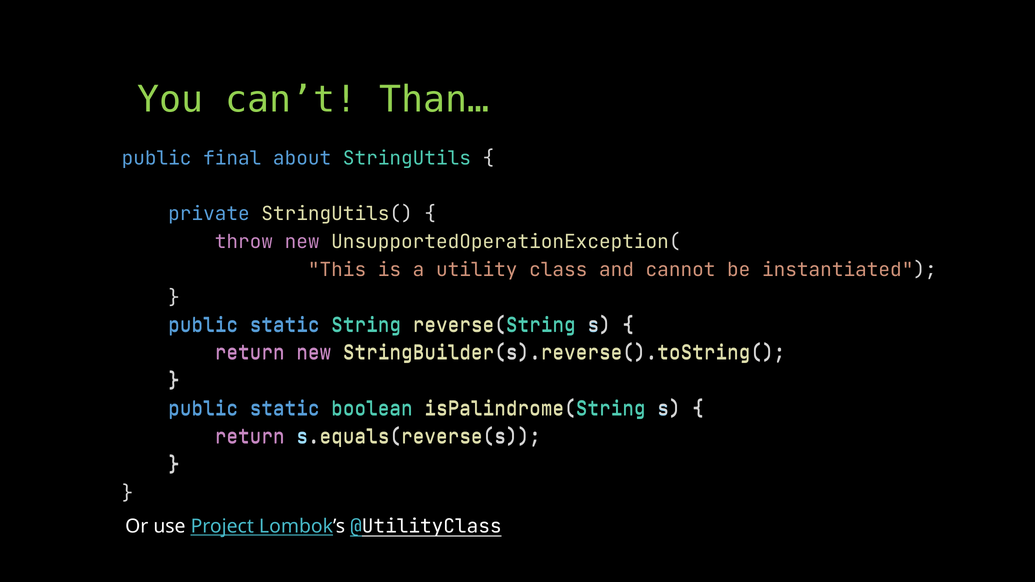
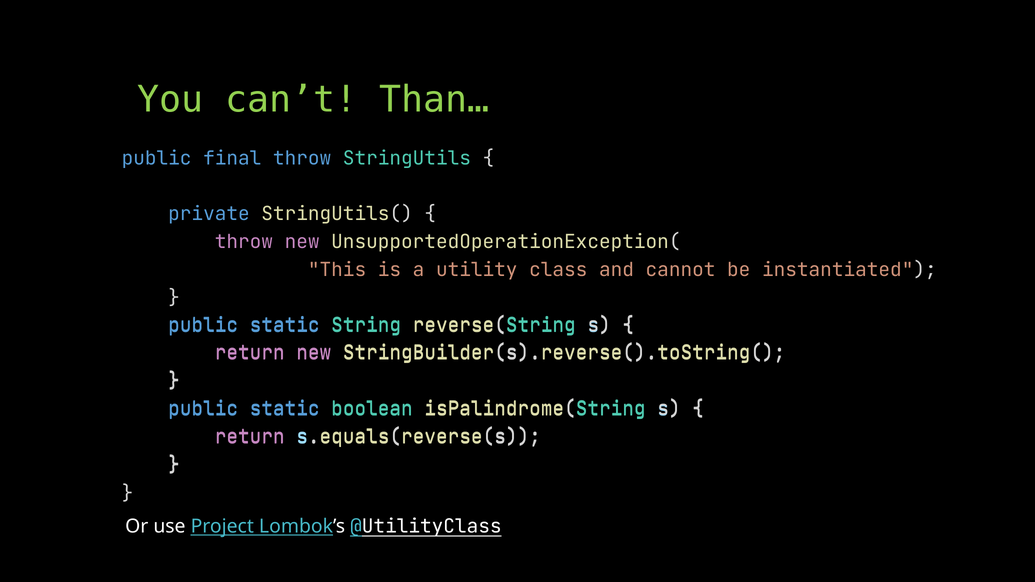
final about: about -> throw
